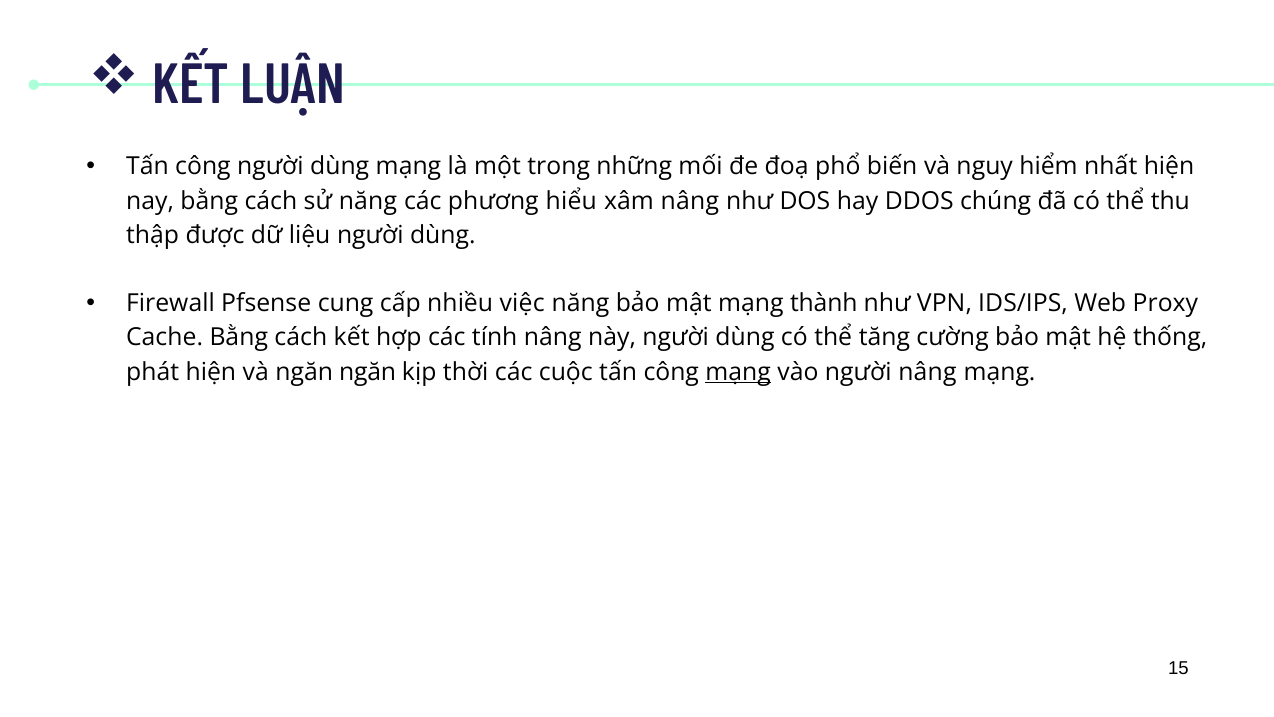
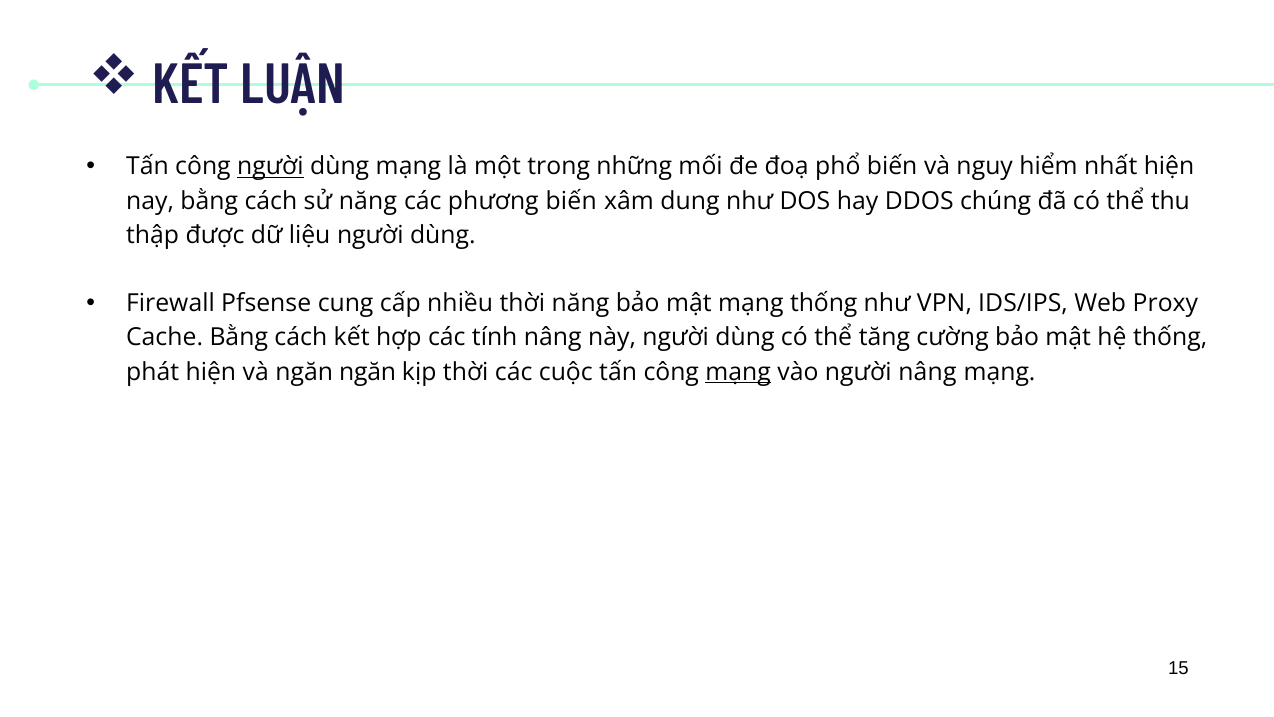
người at (270, 167) underline: none -> present
phương hiểu: hiểu -> biến
xâm nâng: nâng -> dung
nhiều việc: việc -> thời
mạng thành: thành -> thống
